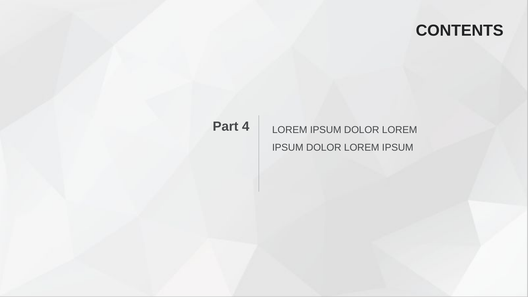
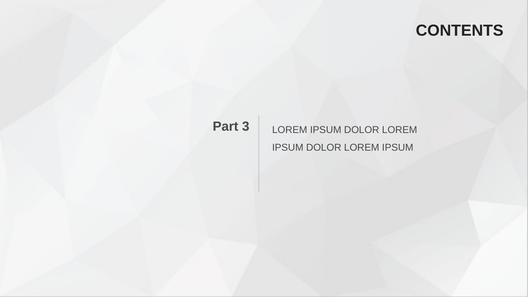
4: 4 -> 3
